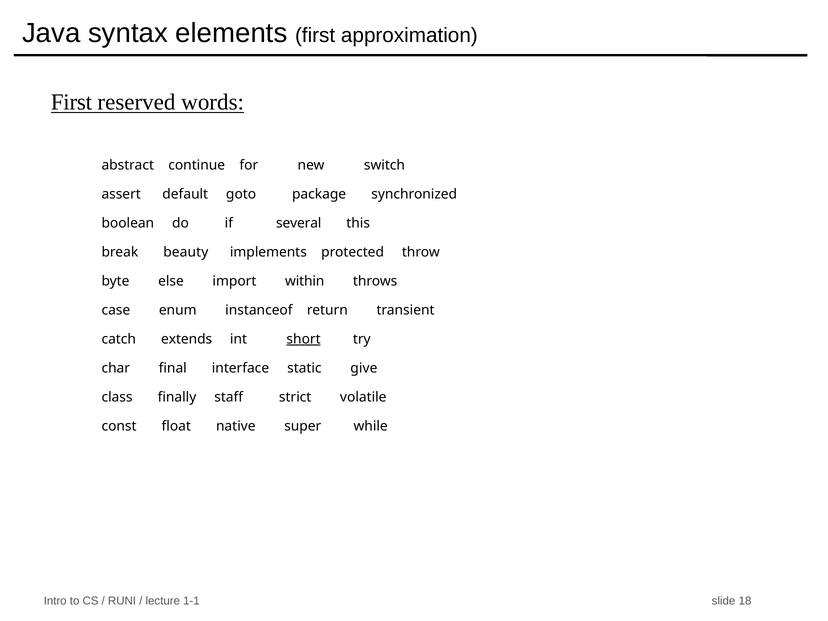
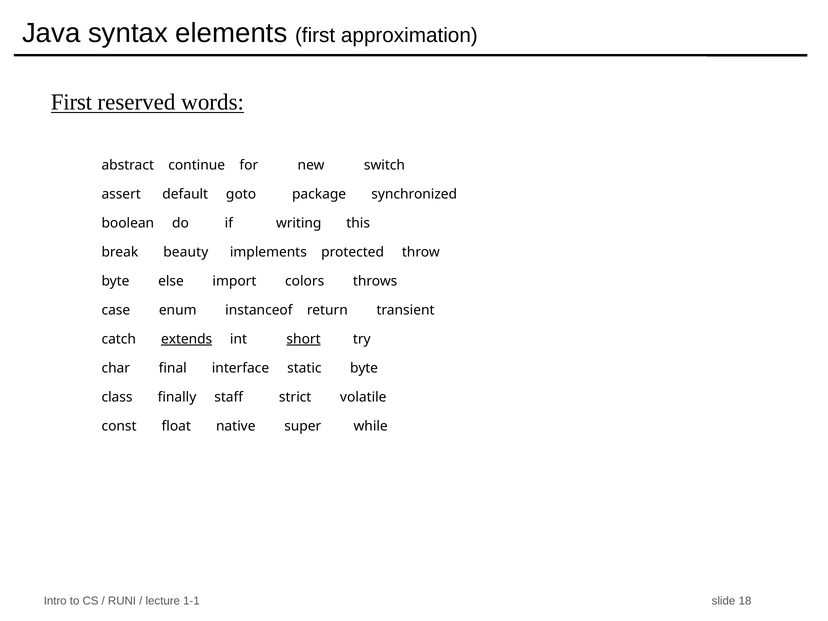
several: several -> writing
within: within -> colors
extends underline: none -> present
static give: give -> byte
